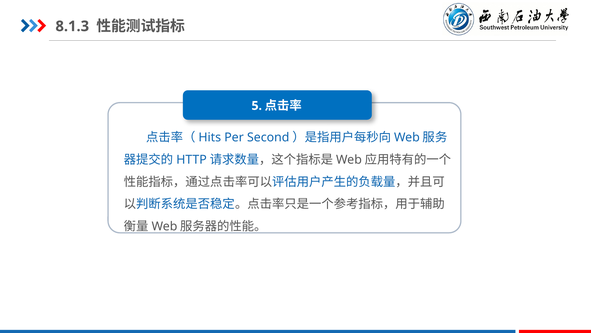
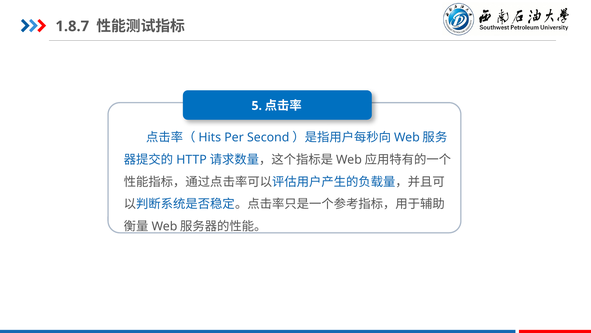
8.1.3: 8.1.3 -> 1.8.7
